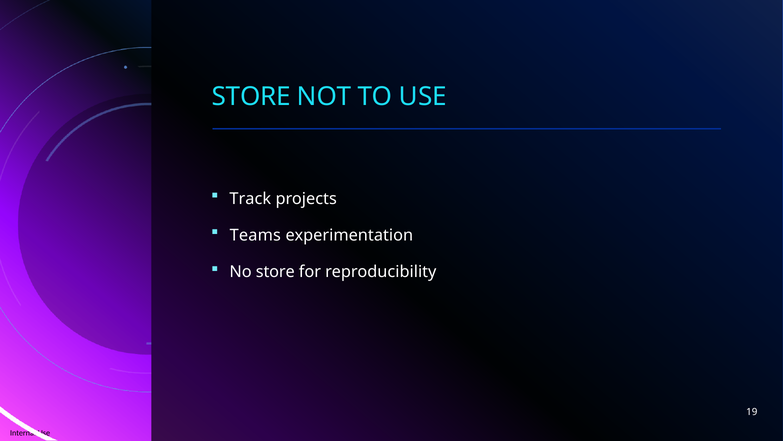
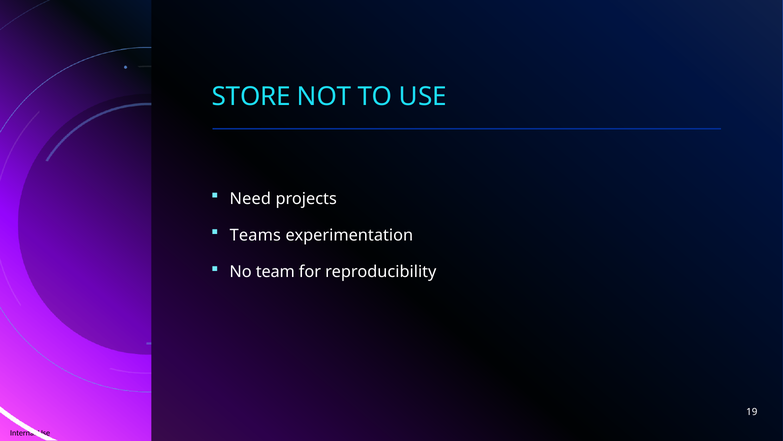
Track: Track -> Need
No store: store -> team
